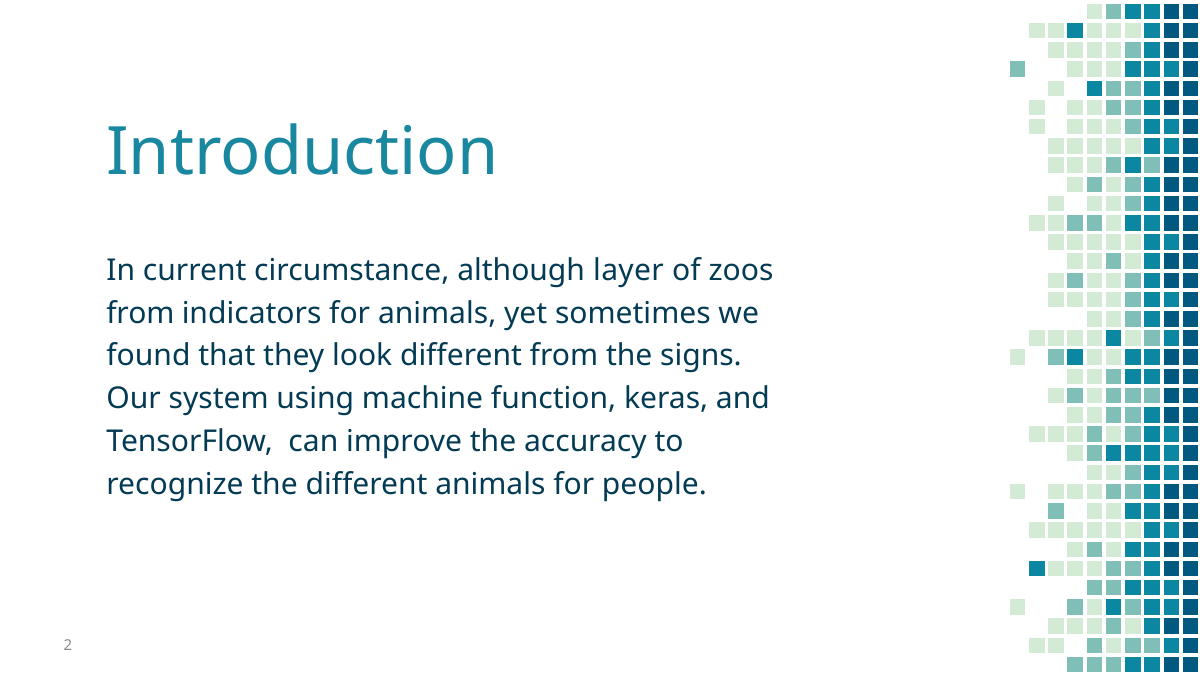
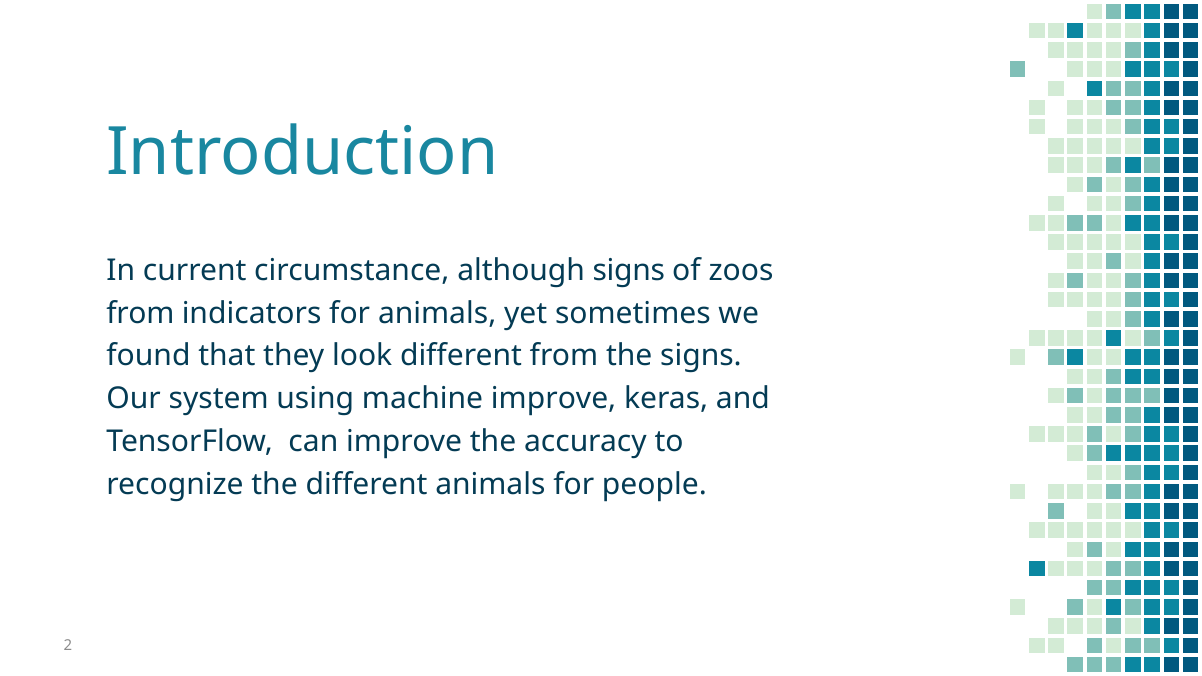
although layer: layer -> signs
machine function: function -> improve
